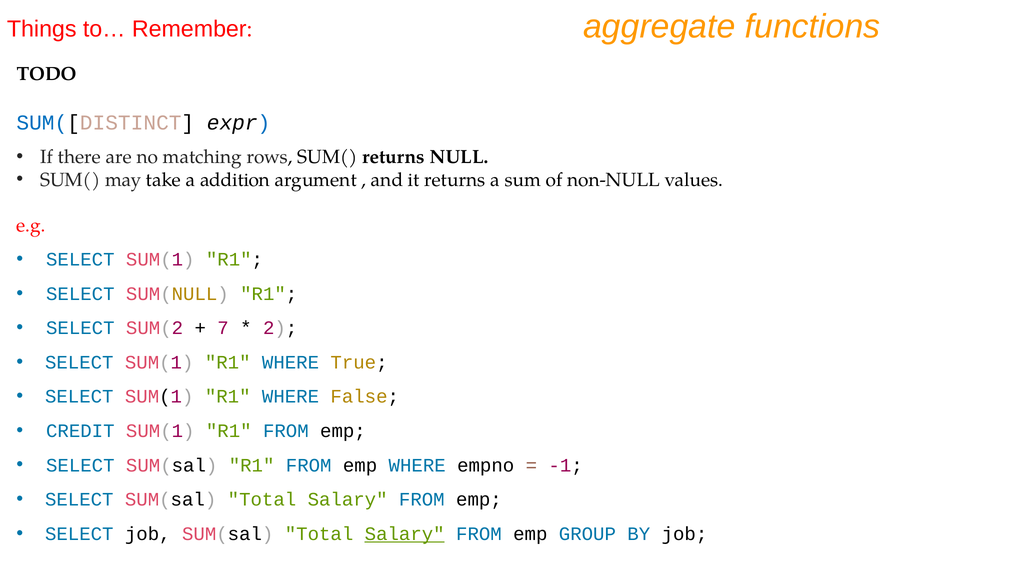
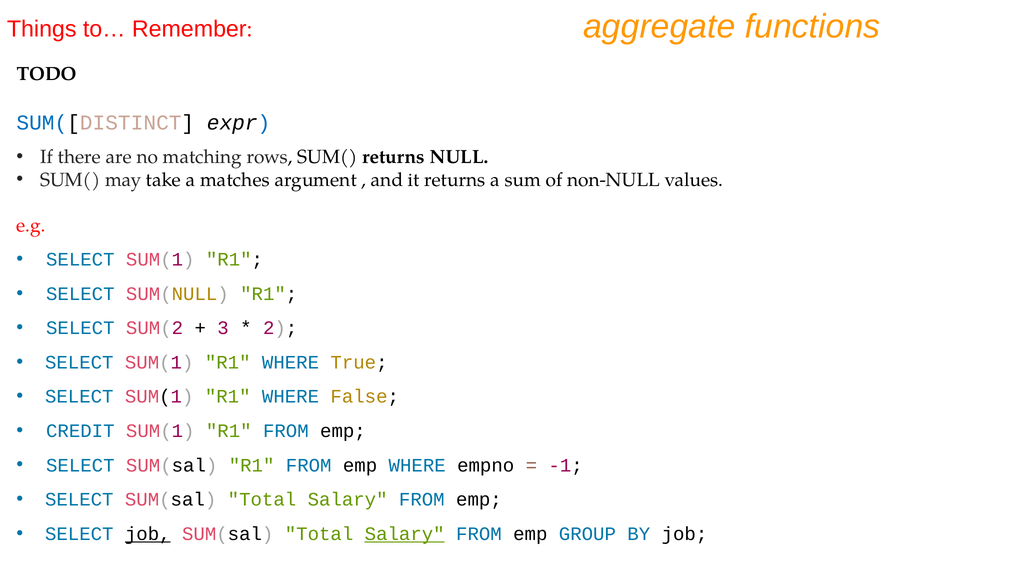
addition: addition -> matches
7: 7 -> 3
job at (148, 534) underline: none -> present
